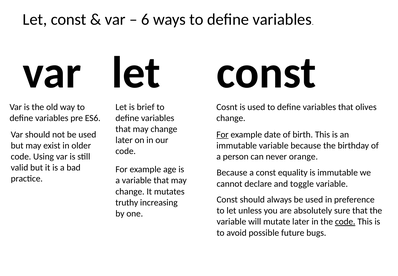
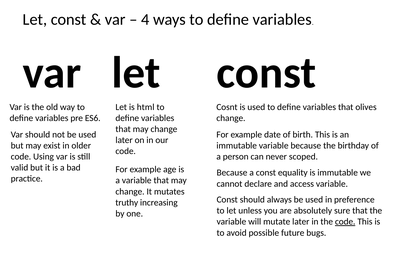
6: 6 -> 4
brief: brief -> html
For at (223, 134) underline: present -> none
orange: orange -> scoped
toggle: toggle -> access
